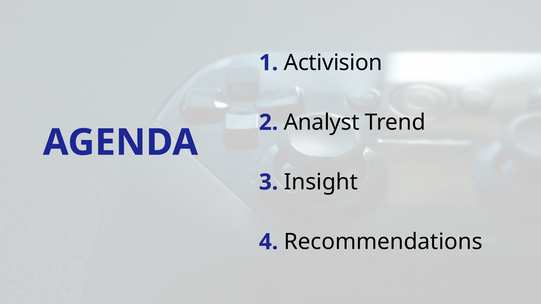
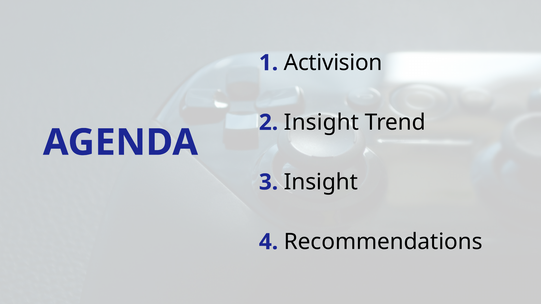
2 Analyst: Analyst -> Insight
